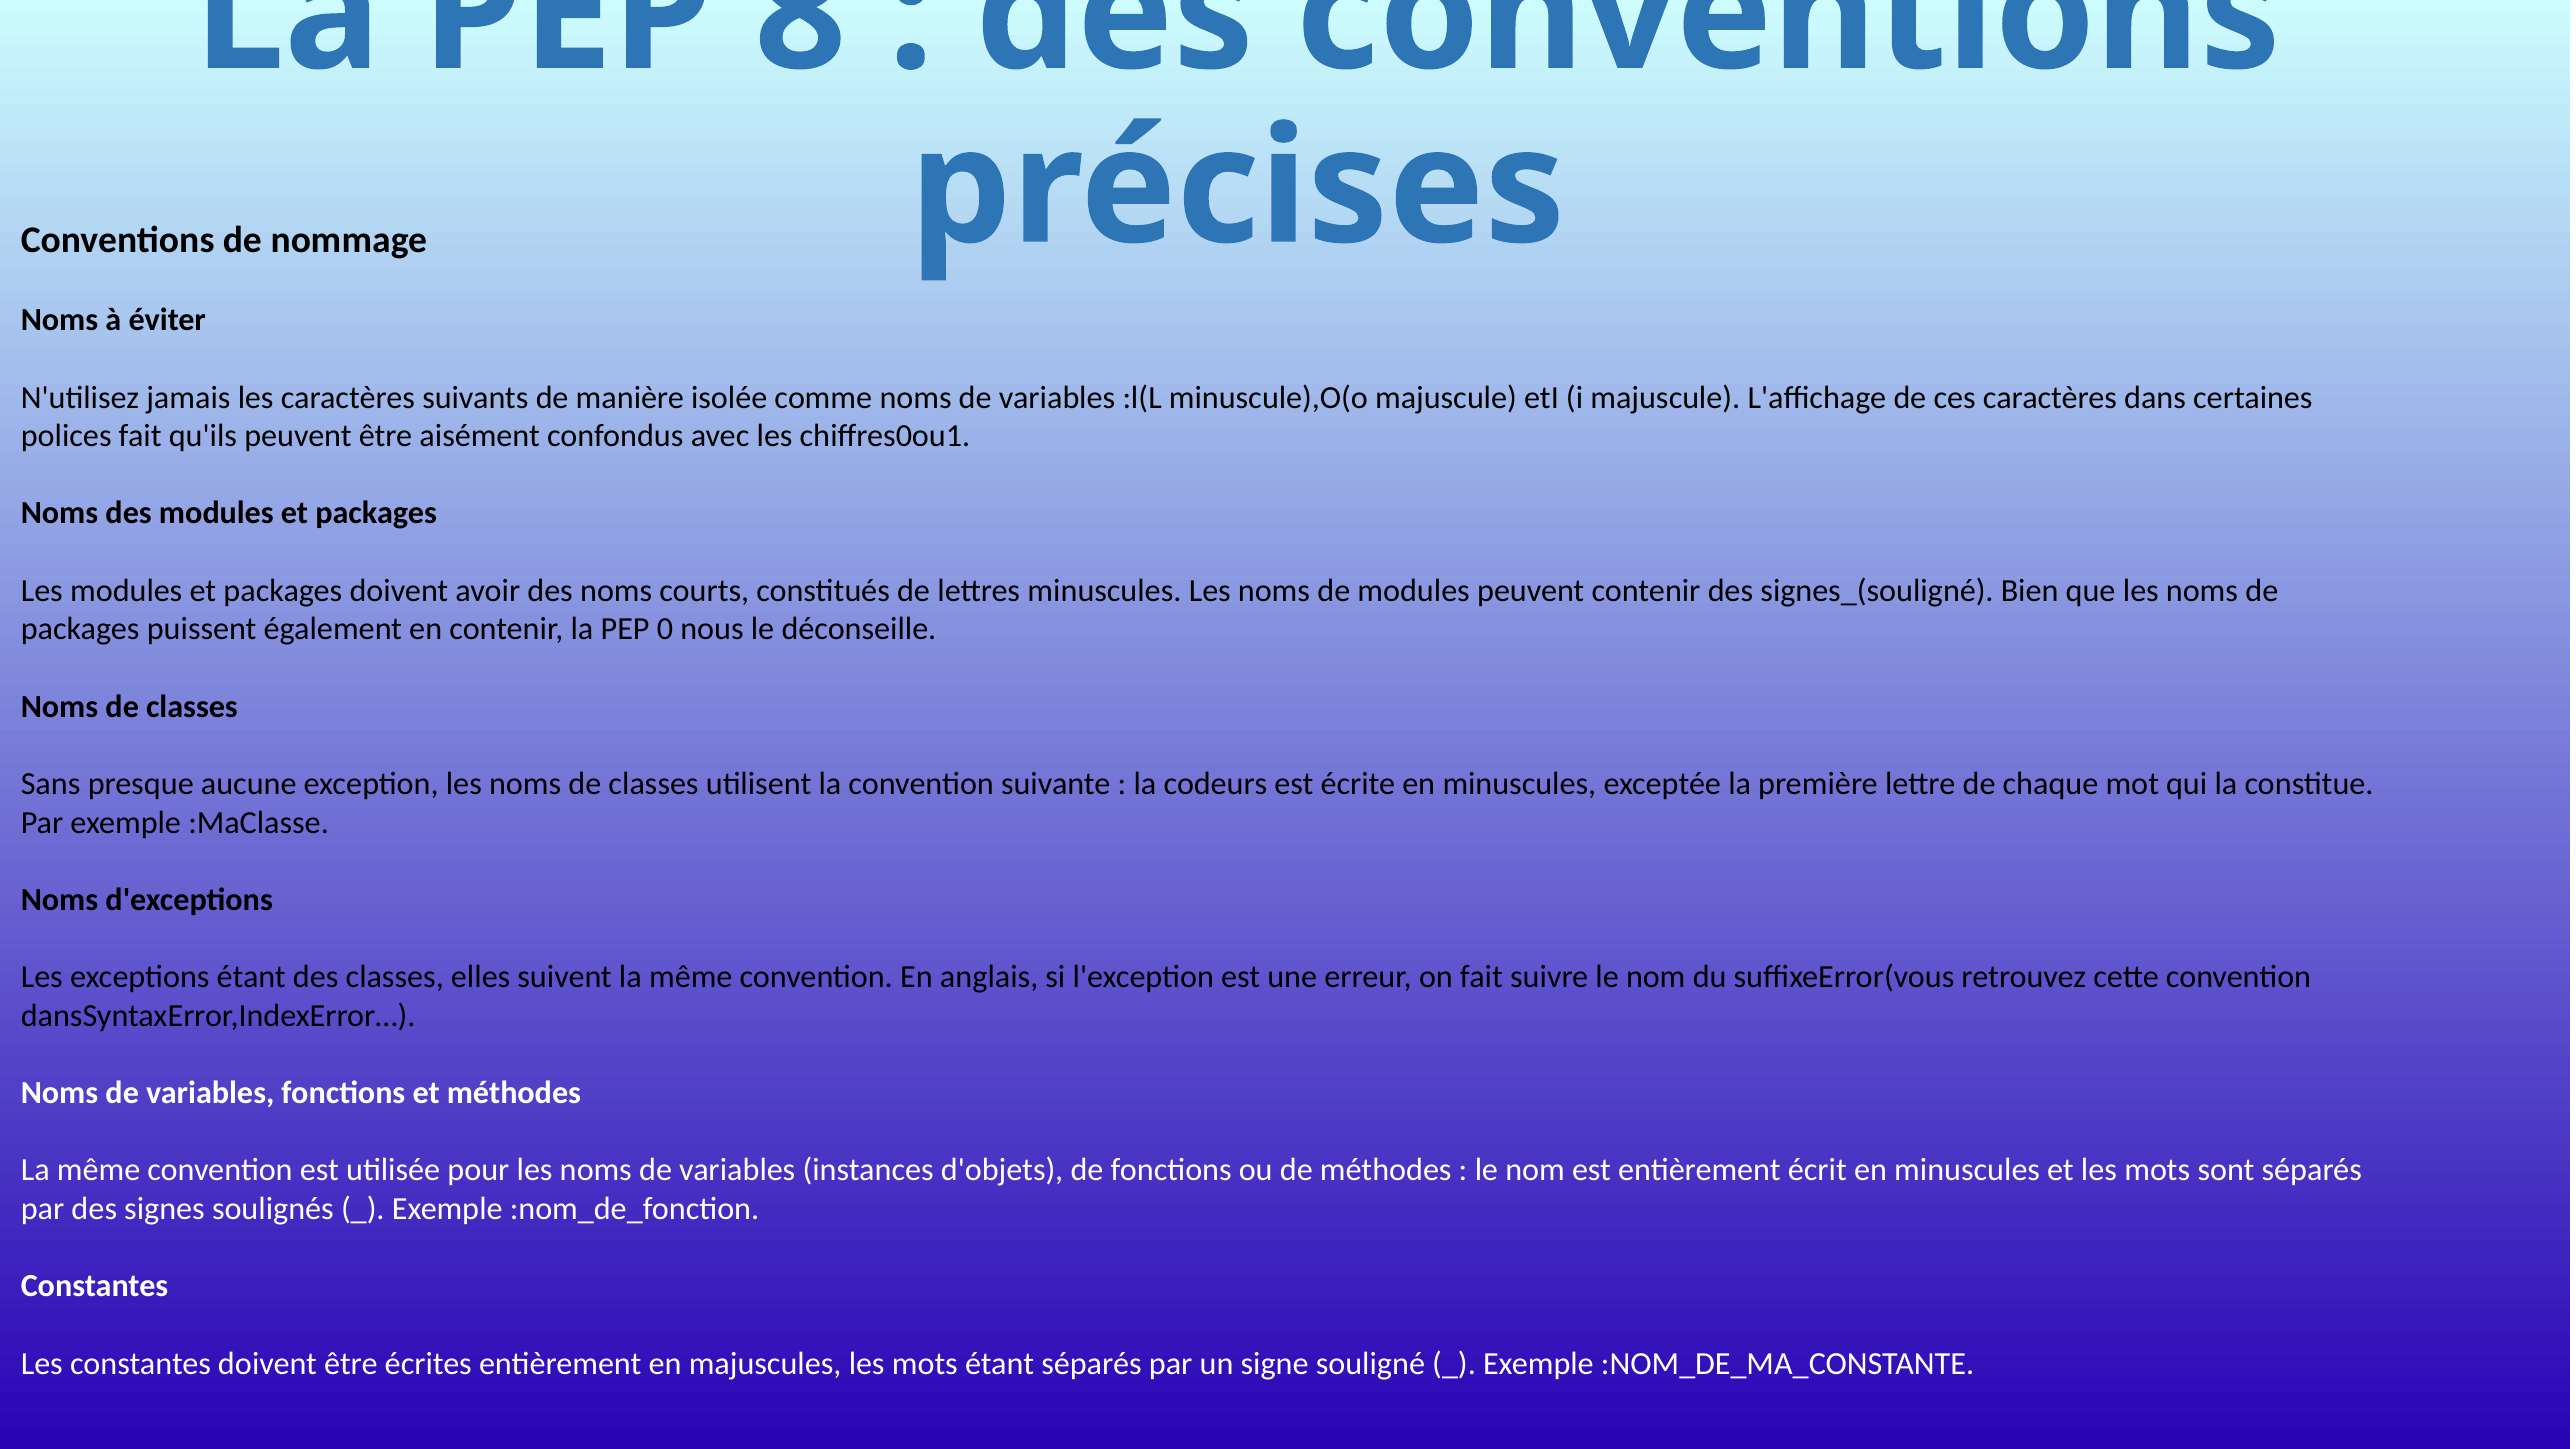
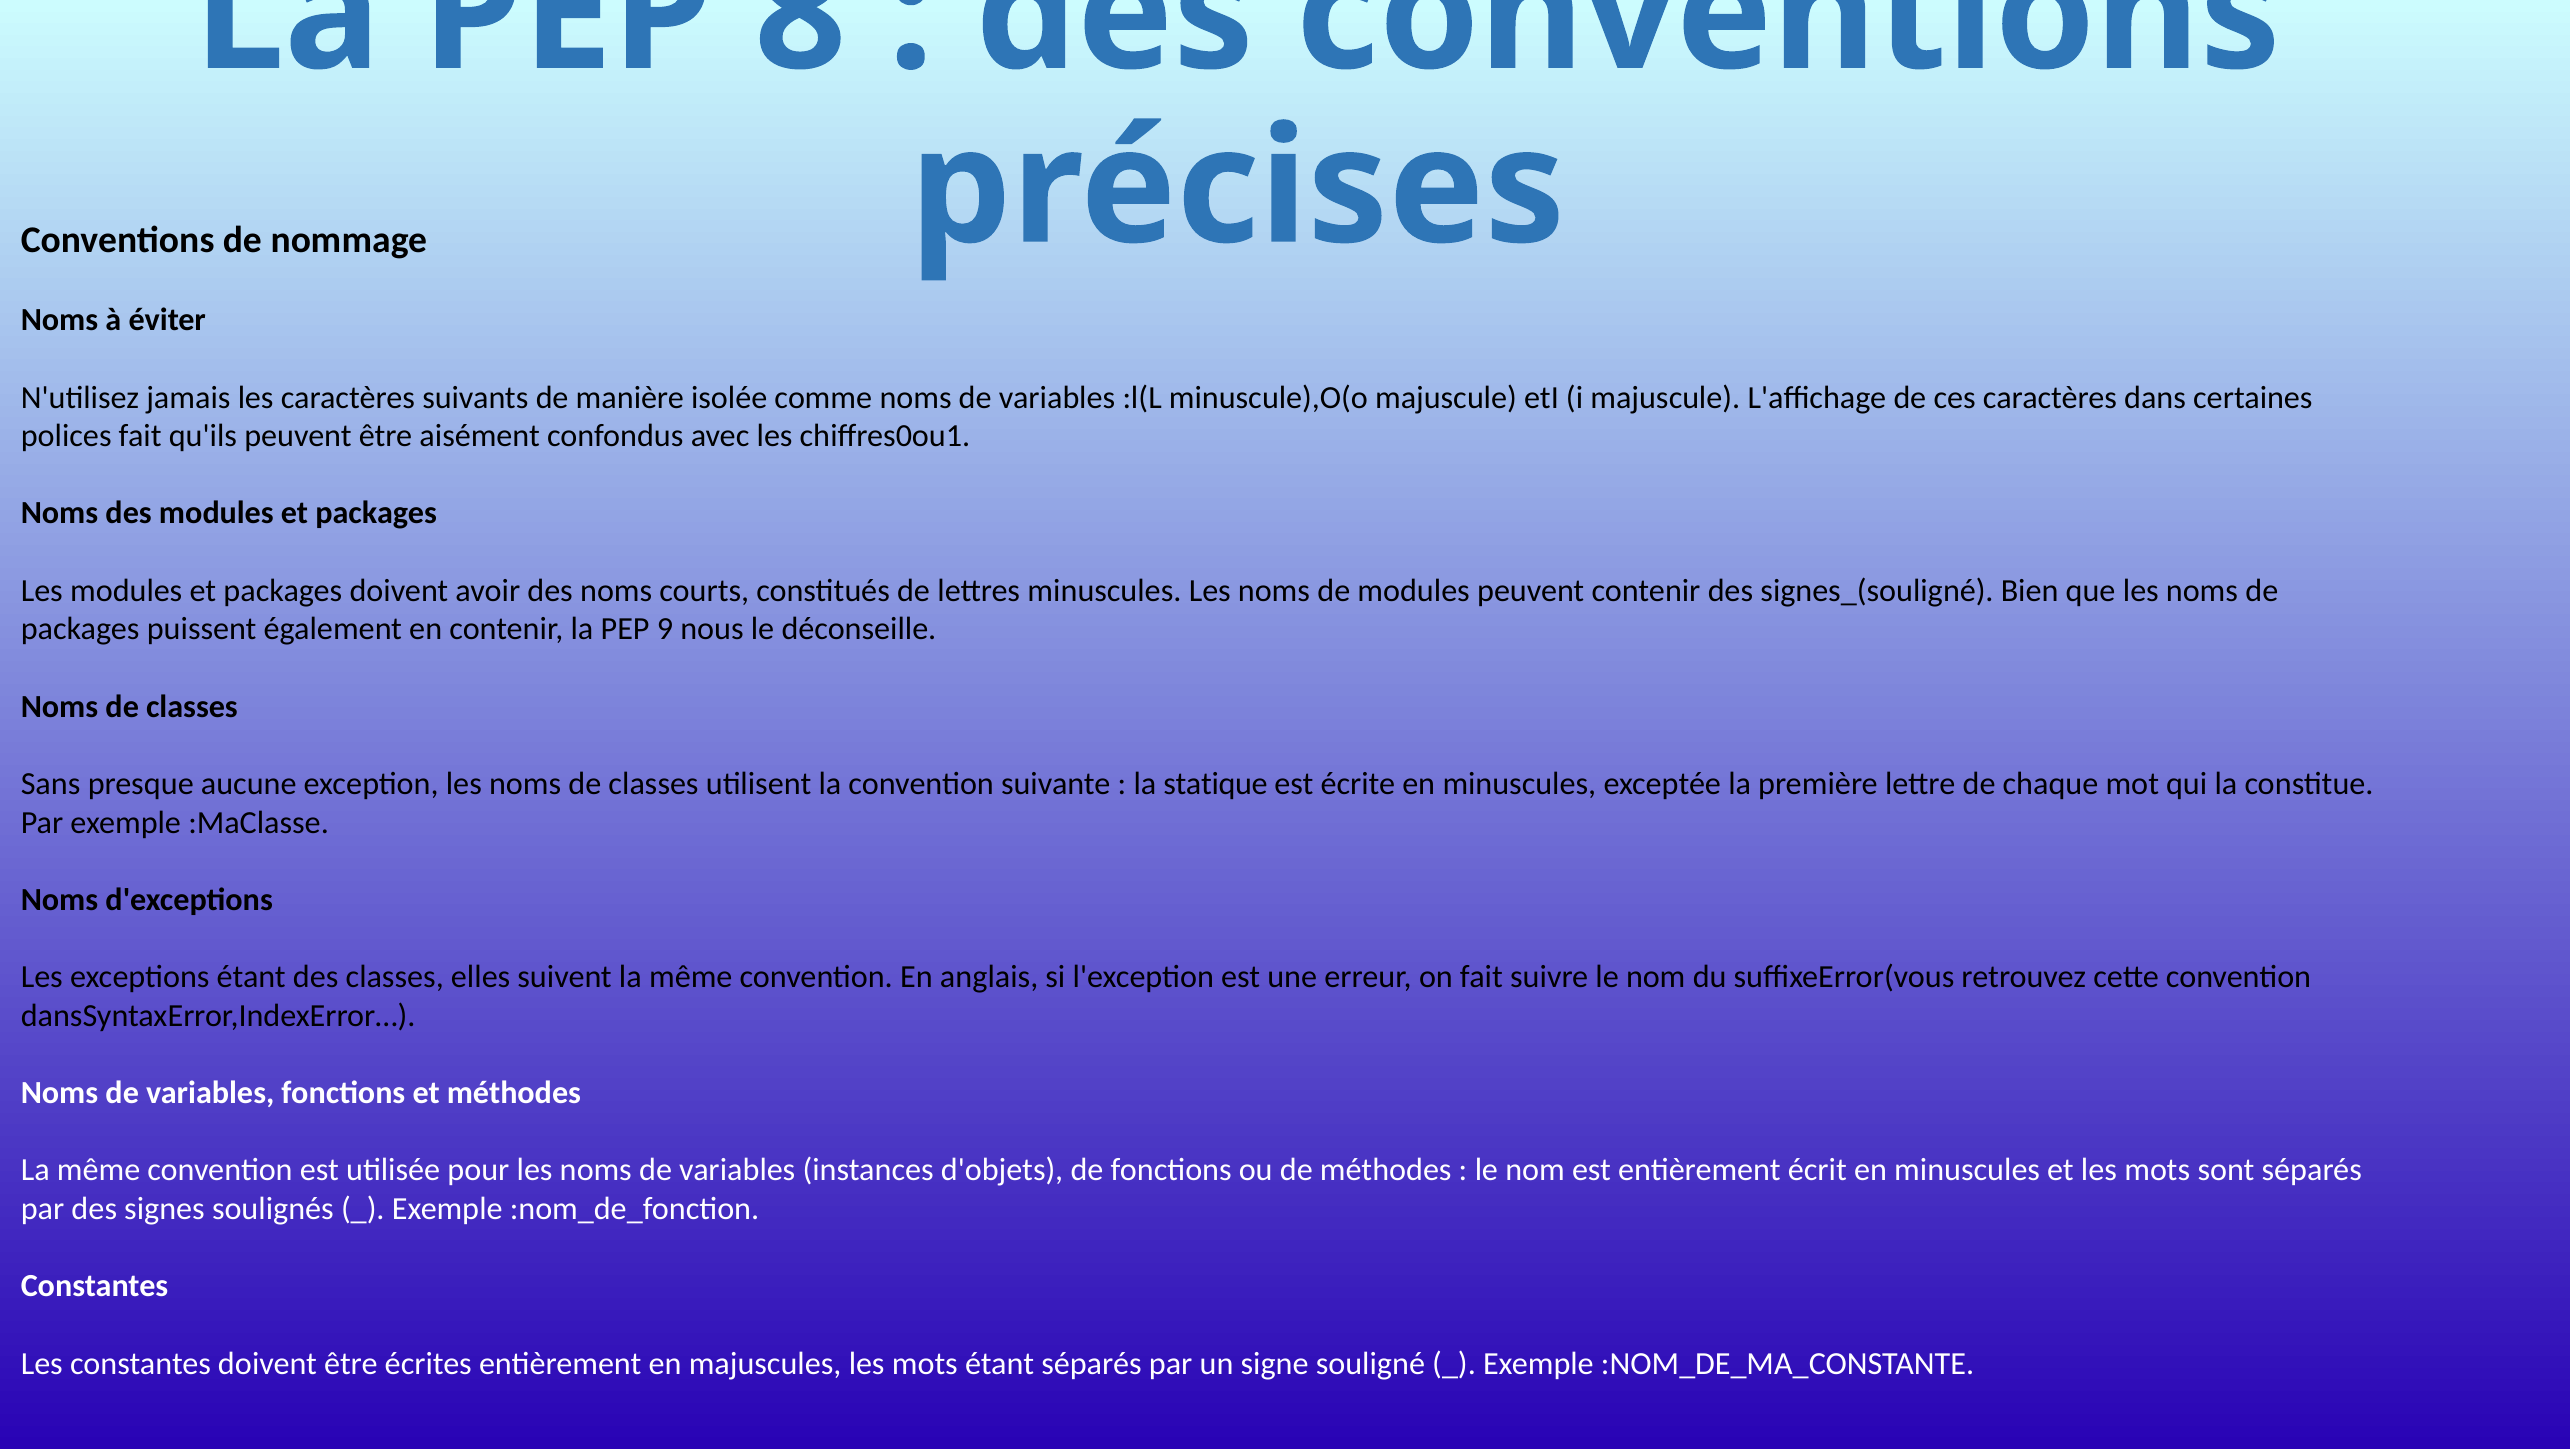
0: 0 -> 9
codeurs: codeurs -> statique
